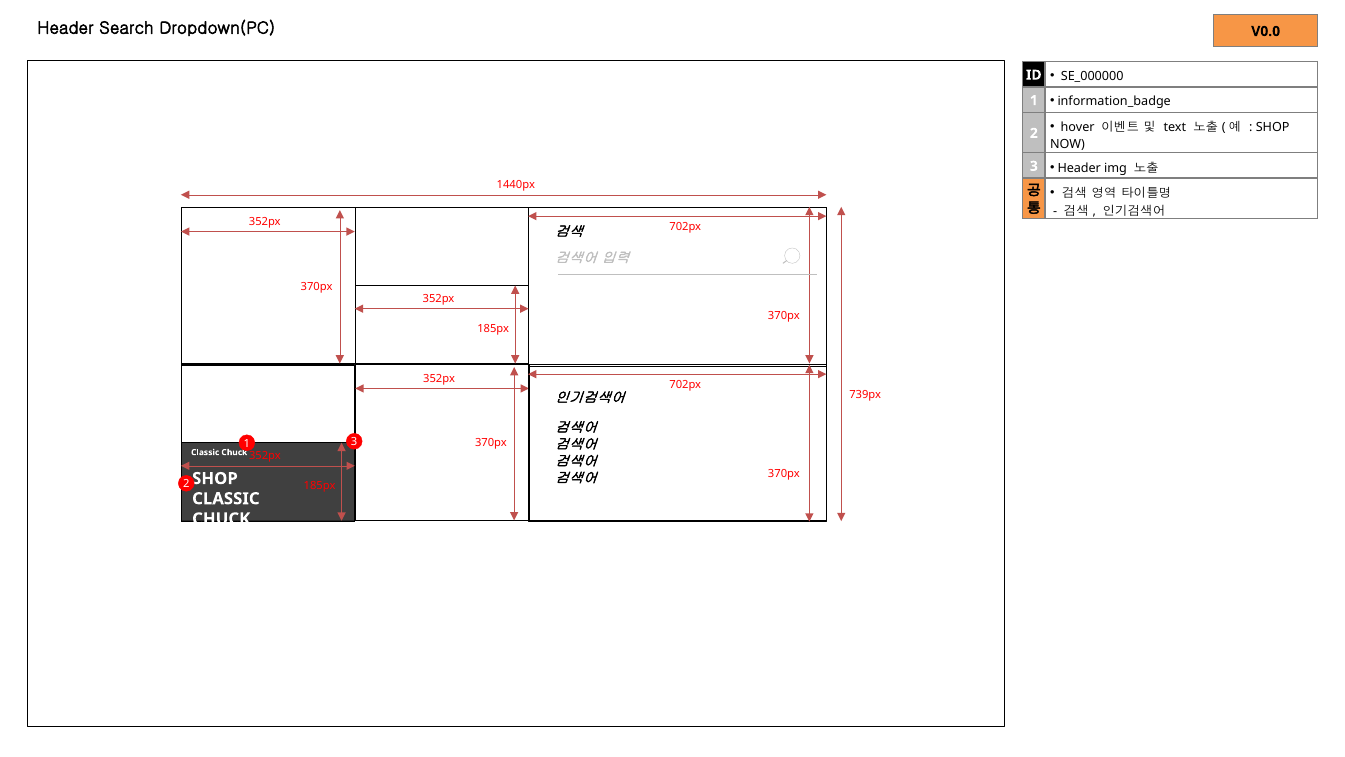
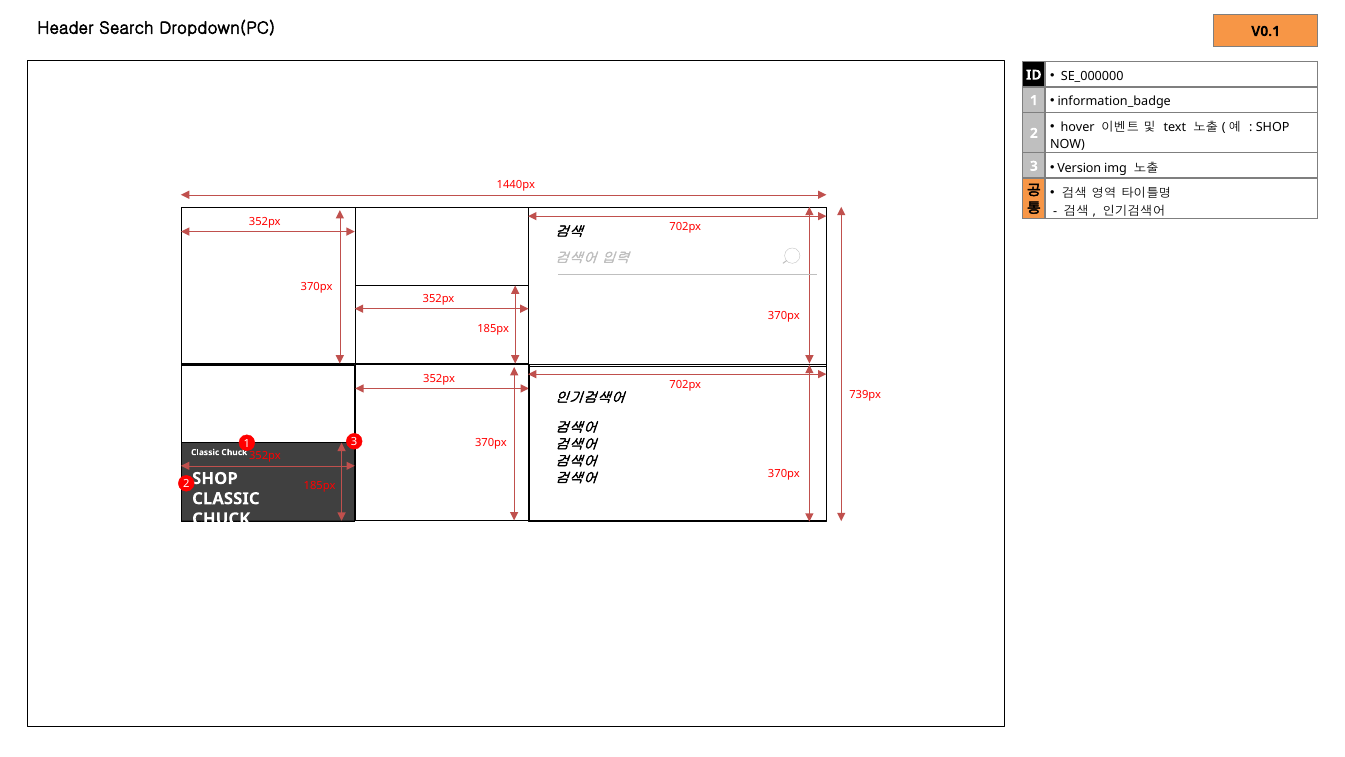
V0.0: V0.0 -> V0.1
Header at (1079, 168): Header -> Version
